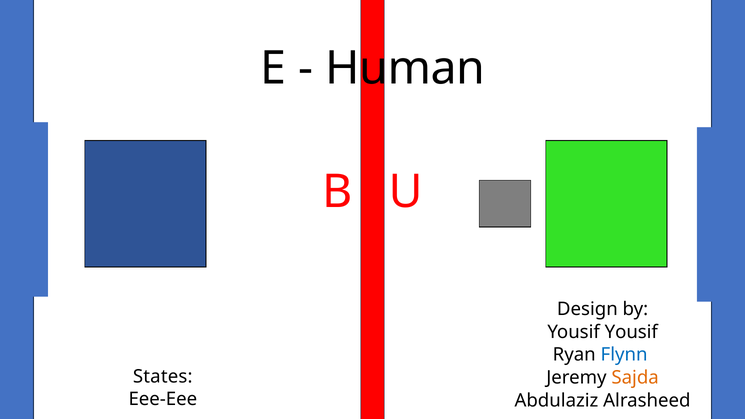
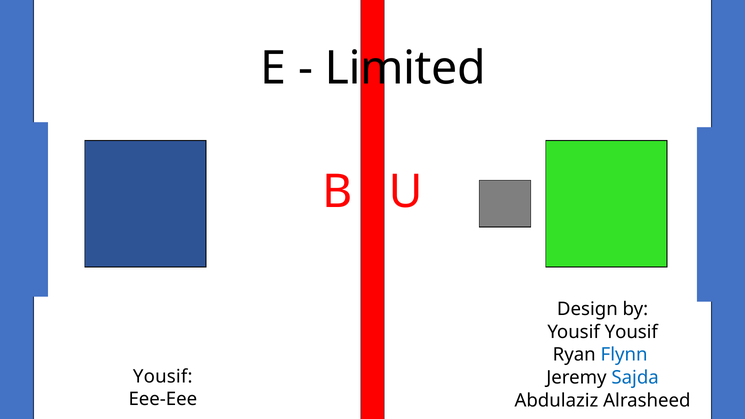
Human: Human -> Limited
States at (163, 376): States -> Yousif
Sajda colour: orange -> blue
